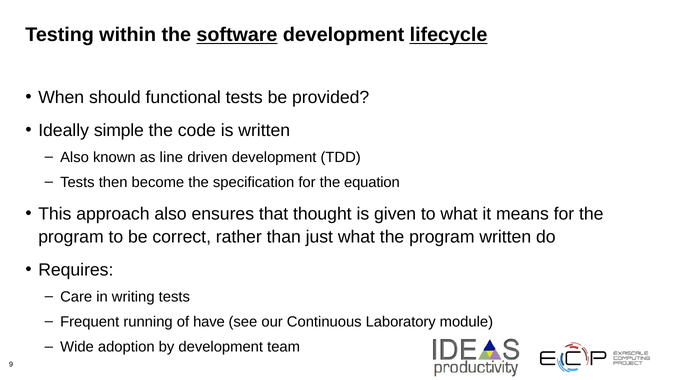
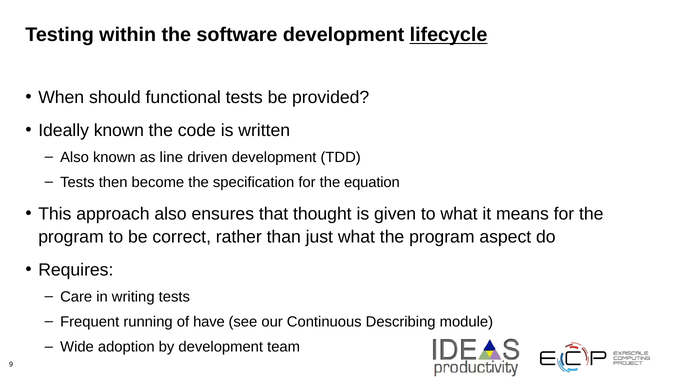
software underline: present -> none
Ideally simple: simple -> known
program written: written -> aspect
Laboratory: Laboratory -> Describing
